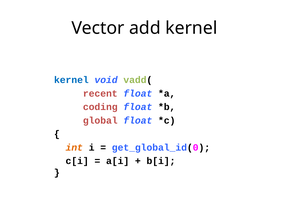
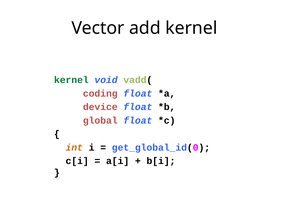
kernel at (71, 80) colour: blue -> green
recent: recent -> coding
coding: coding -> device
